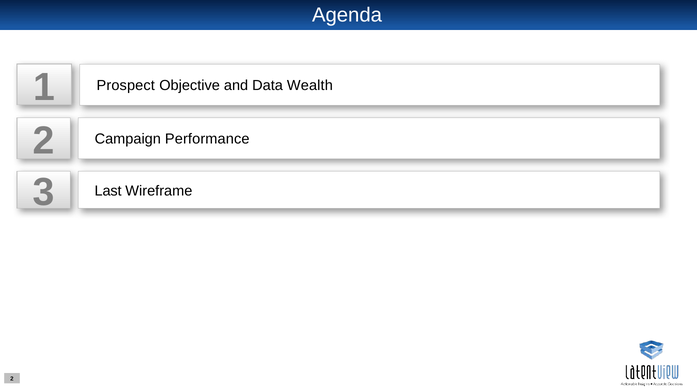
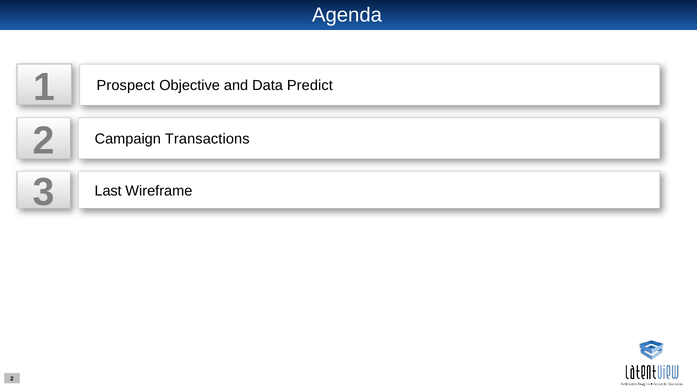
Wealth: Wealth -> Predict
Performance: Performance -> Transactions
